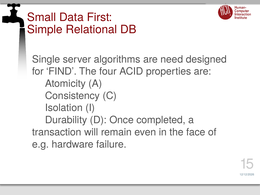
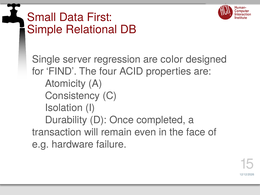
algorithms: algorithms -> regression
need: need -> color
